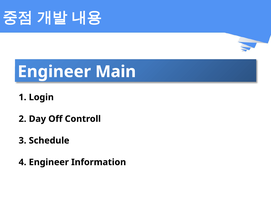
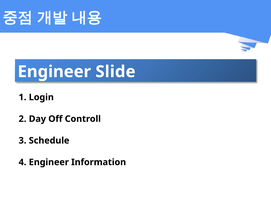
Main: Main -> Slide
